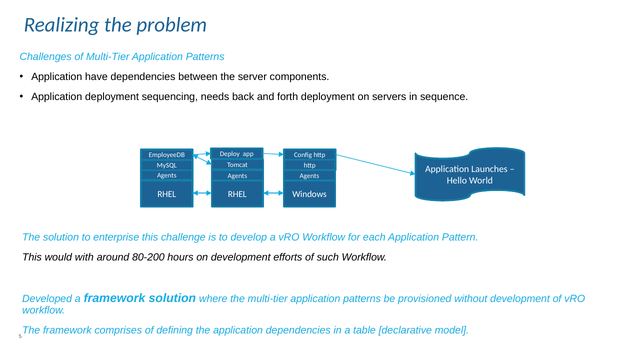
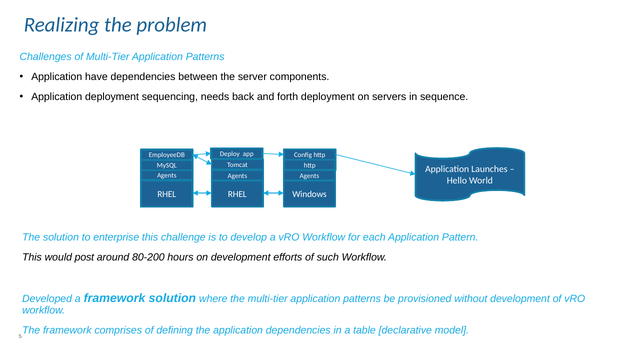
with: with -> post
